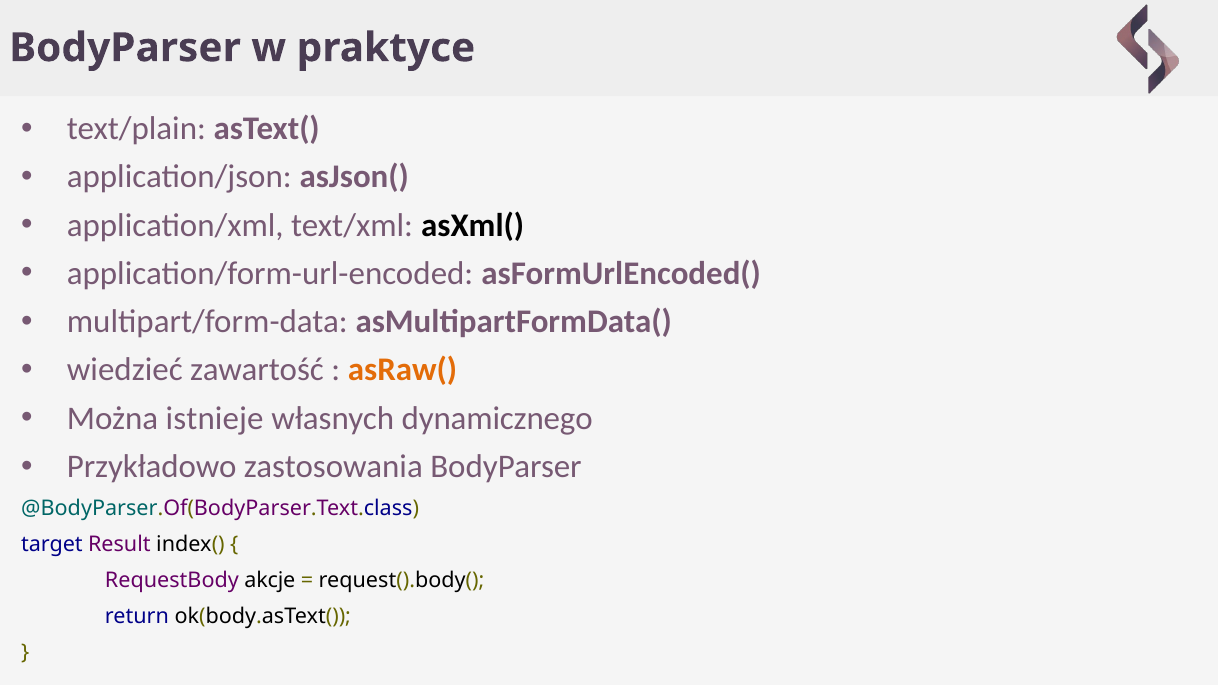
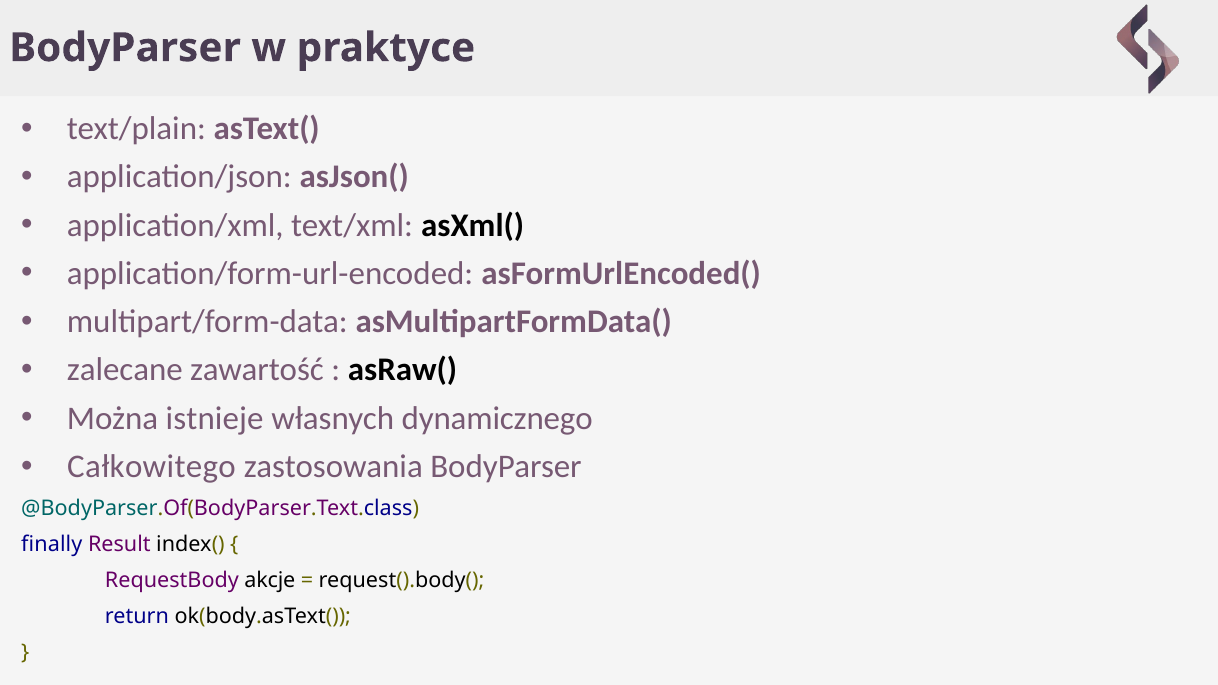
wiedzieć: wiedzieć -> zalecane
asRaw( colour: orange -> black
Przykładowo: Przykładowo -> Całkowitego
target: target -> finally
